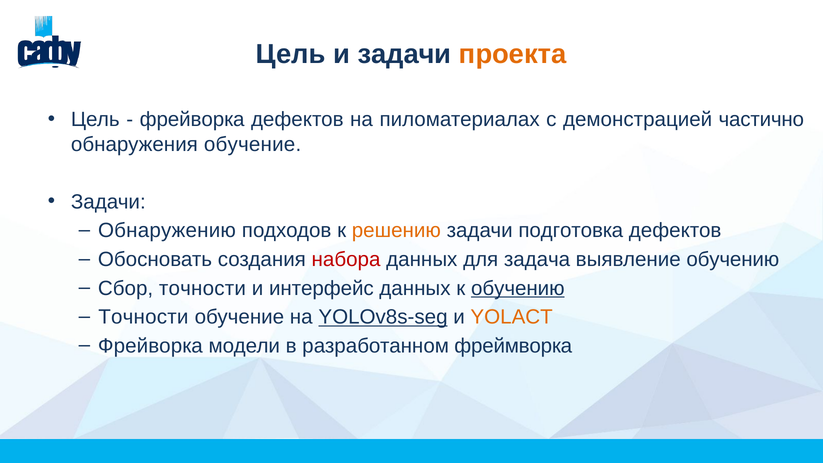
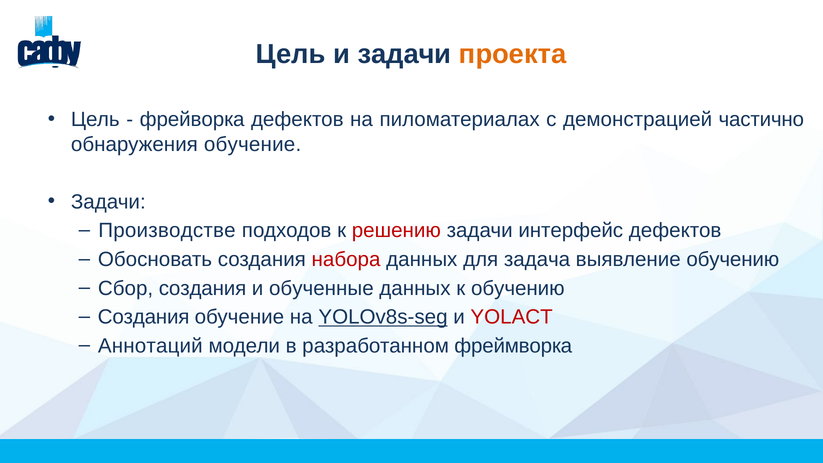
Обнаружению: Обнаружению -> Производстве
решению colour: orange -> red
подготовка: подготовка -> интерфейс
Сбор точности: точности -> создания
интерфейс: интерфейс -> обученные
обучению at (518, 288) underline: present -> none
Точности at (143, 317): Точности -> Создания
YOLACT colour: orange -> red
Фрейворка at (150, 346): Фрейворка -> Аннотаций
